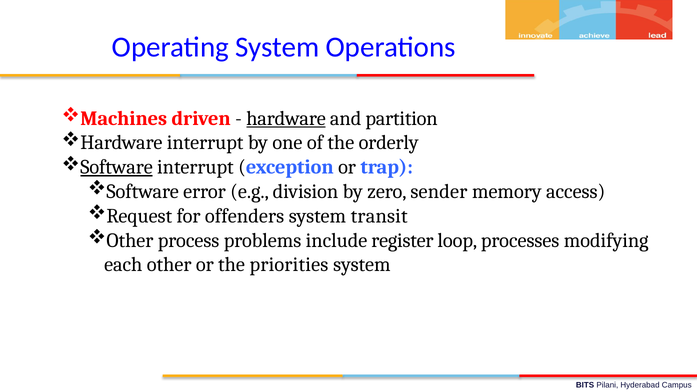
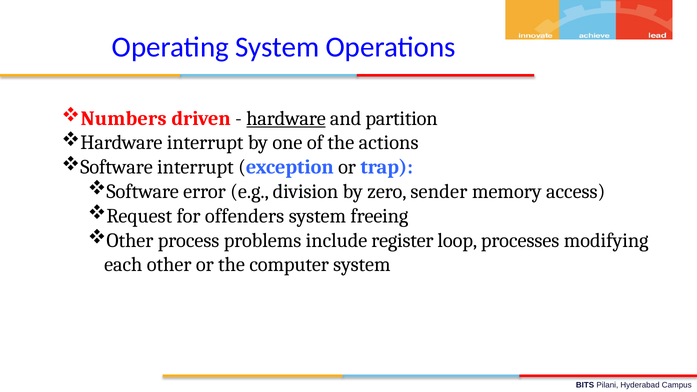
Machines: Machines -> Numbers
orderly: orderly -> actions
Software at (117, 167) underline: present -> none
transit: transit -> freeing
priorities: priorities -> computer
